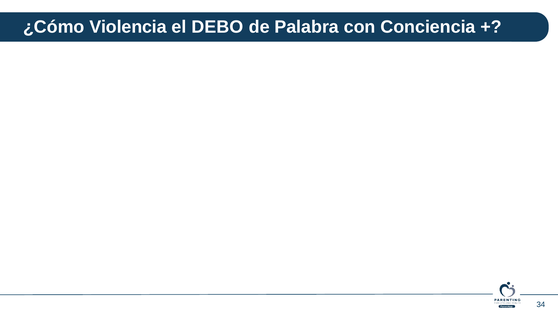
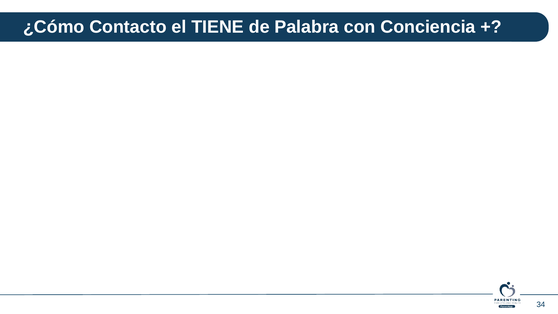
Violencia: Violencia -> Contacto
DEBO: DEBO -> TIENE
